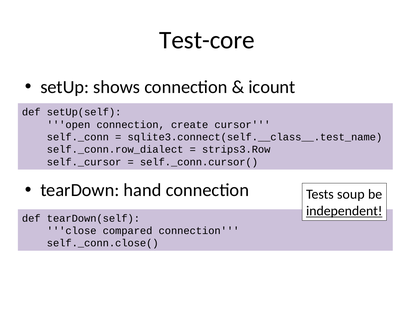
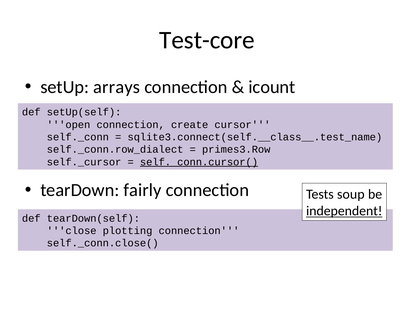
shows: shows -> arrays
strips3.Row: strips3.Row -> primes3.Row
self._conn.cursor( underline: none -> present
hand: hand -> fairly
compared: compared -> plotting
